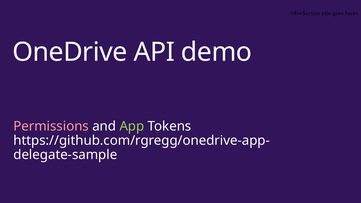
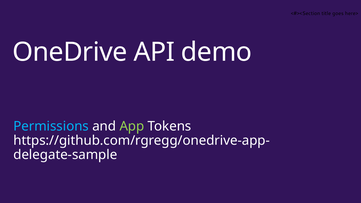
Permissions colour: pink -> light blue
